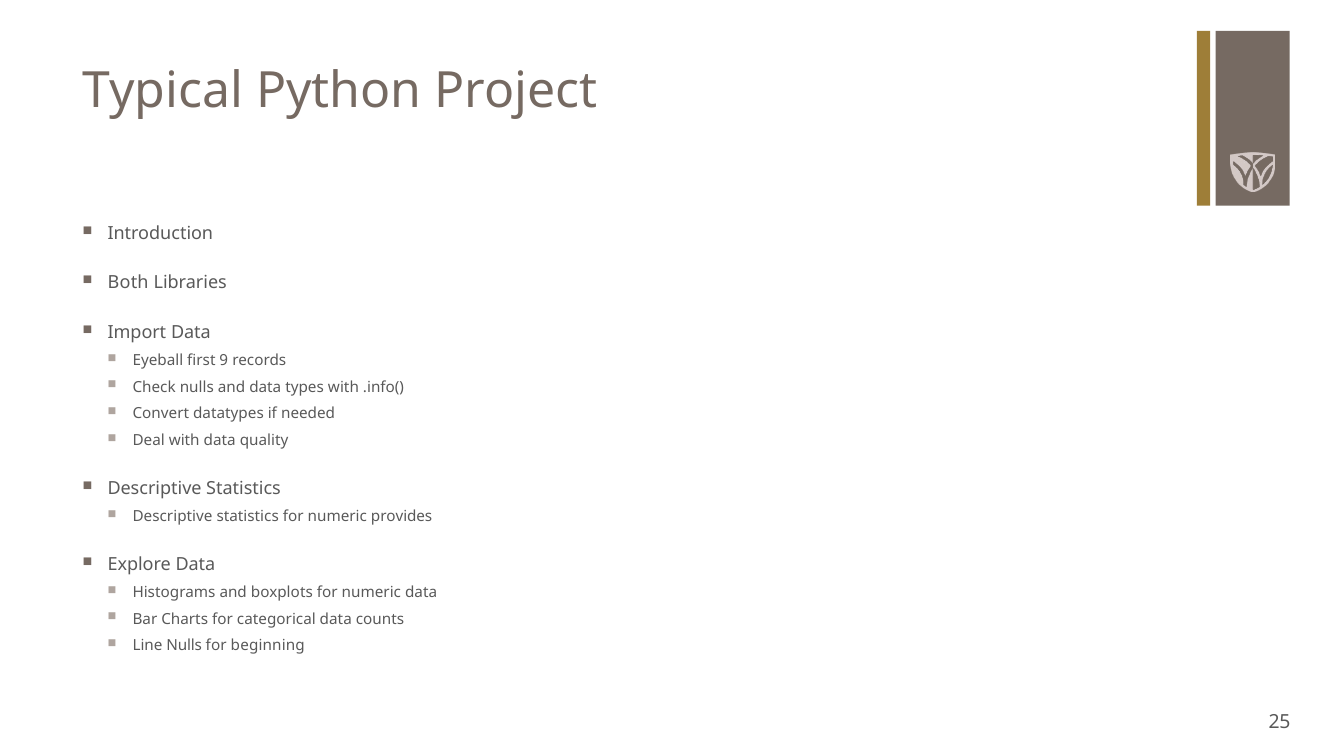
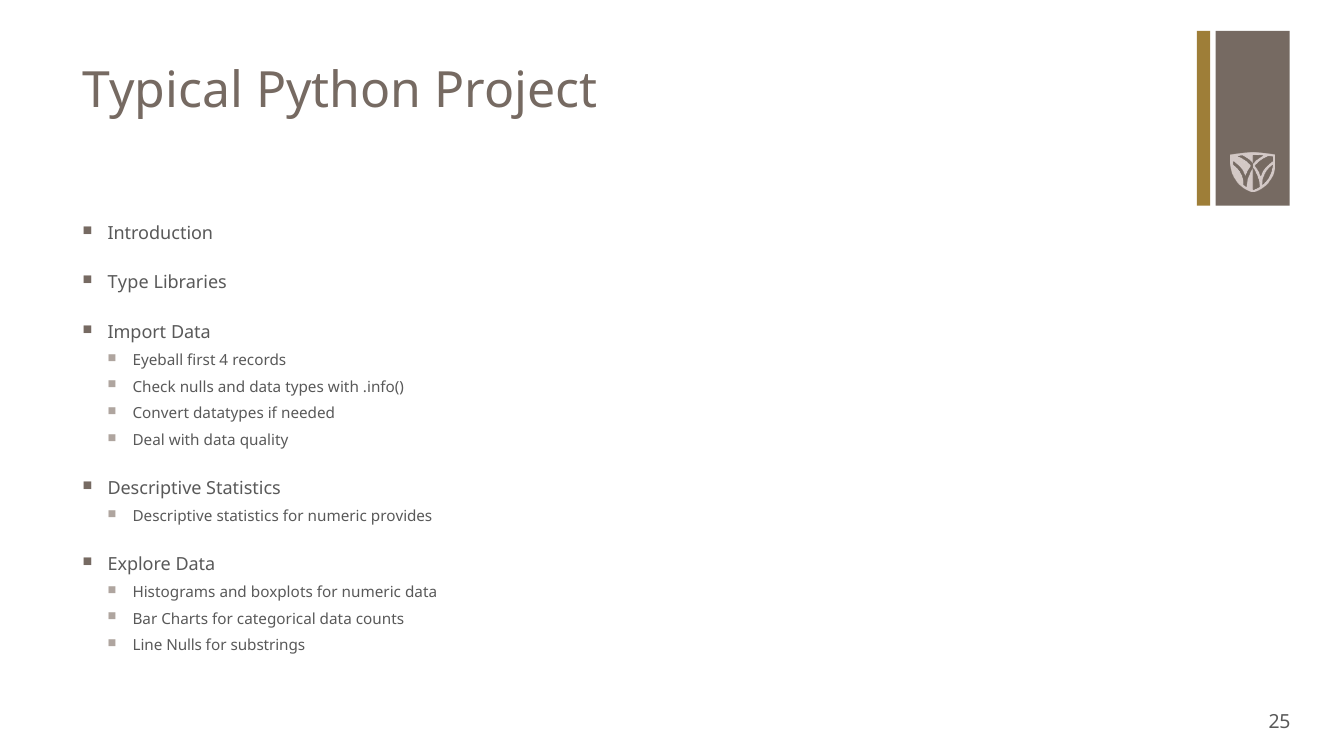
Both: Both -> Type
9: 9 -> 4
beginning: beginning -> substrings
